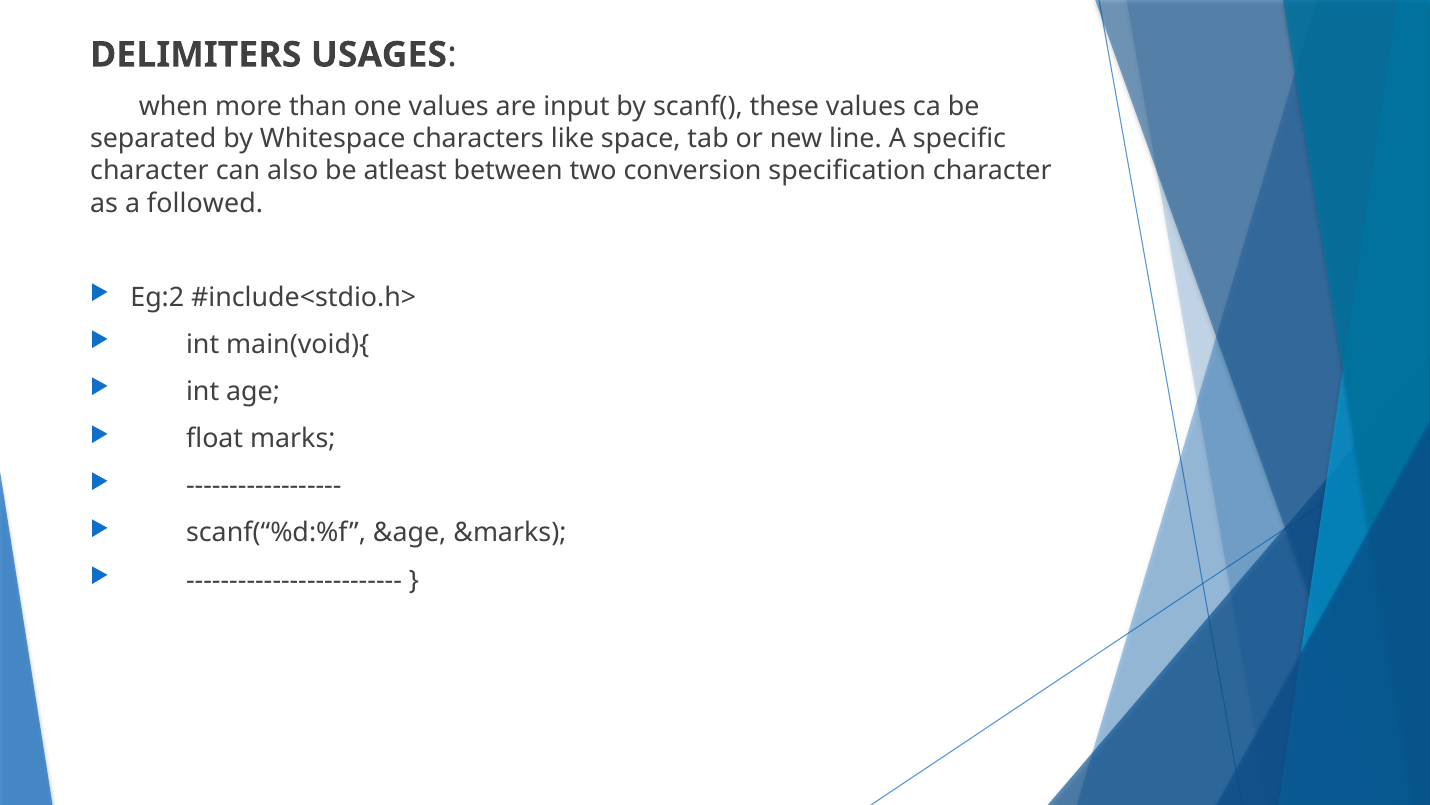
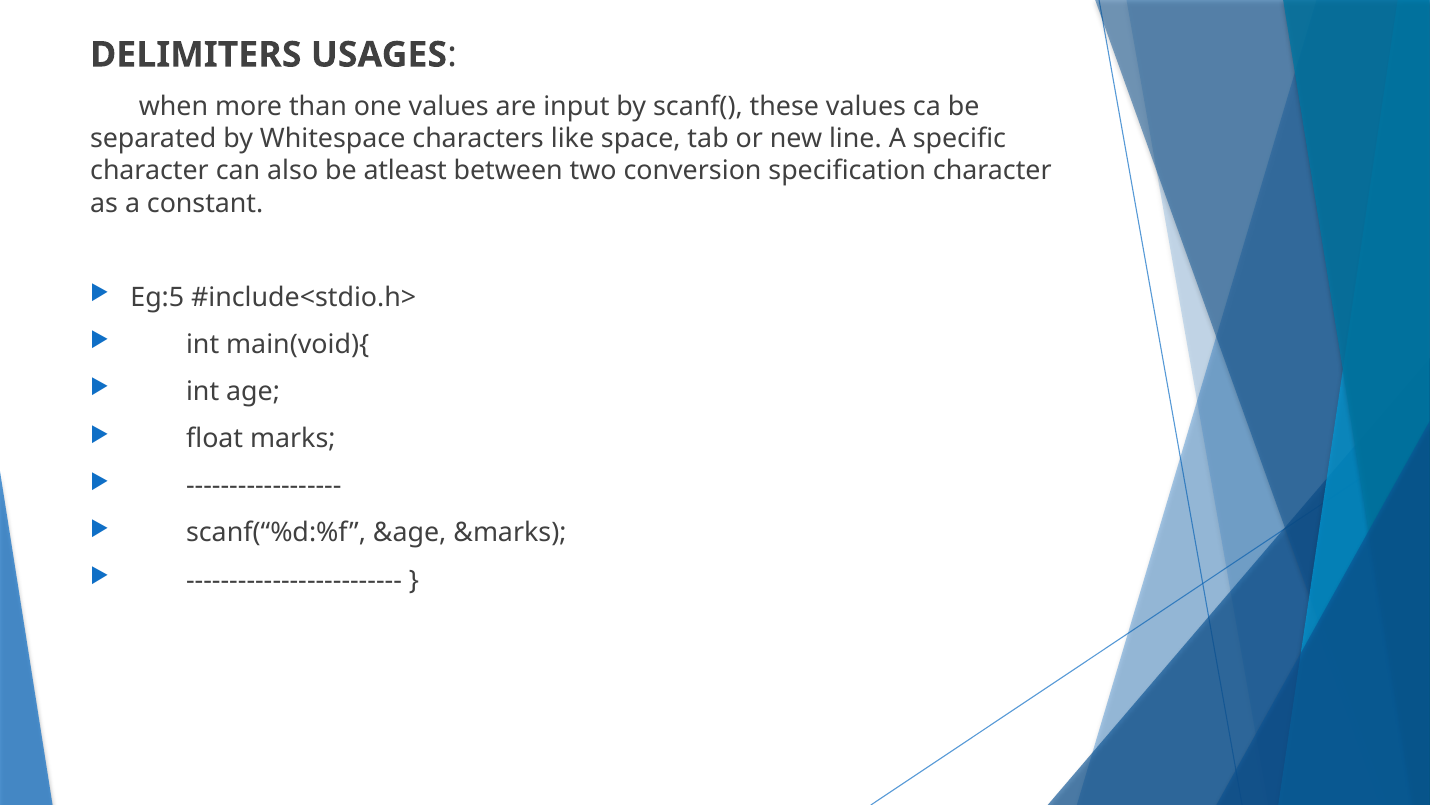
followed: followed -> constant
Eg:2: Eg:2 -> Eg:5
